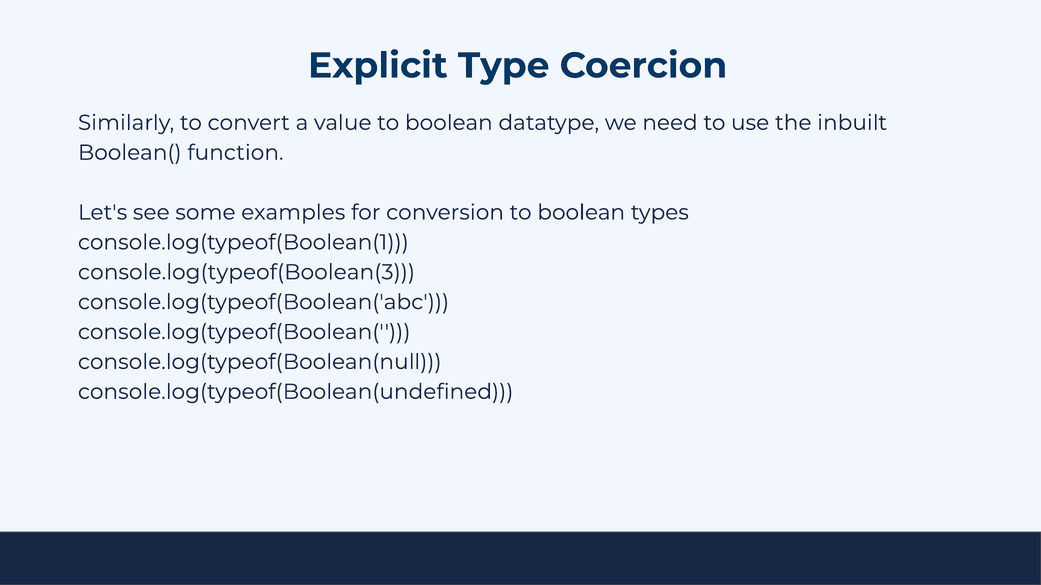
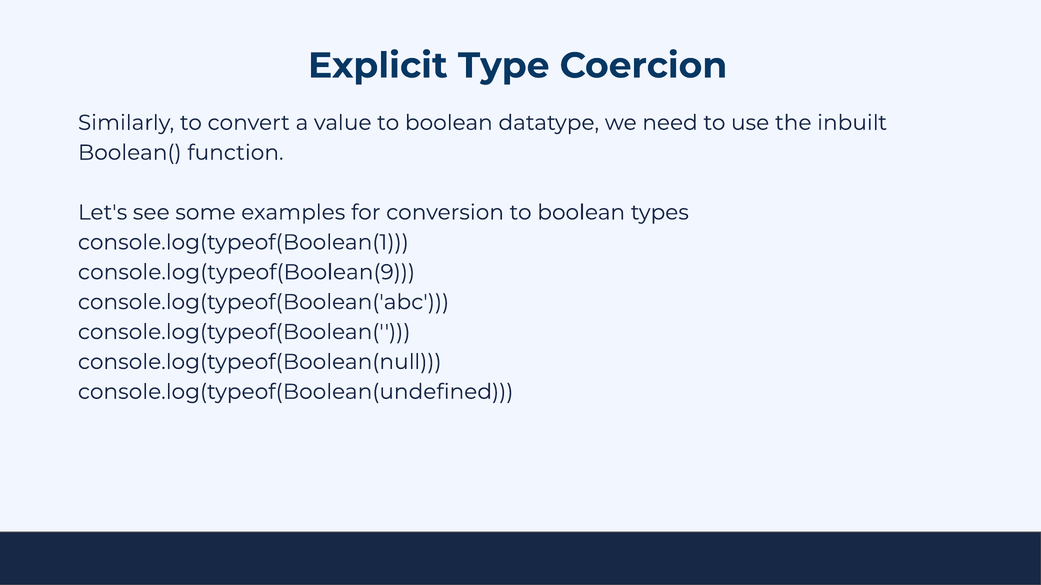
console.log(typeof(Boolean(3: console.log(typeof(Boolean(3 -> console.log(typeof(Boolean(9
